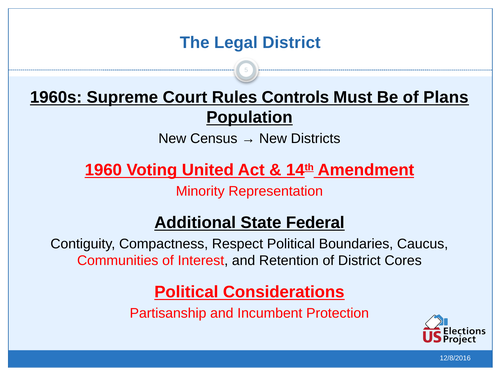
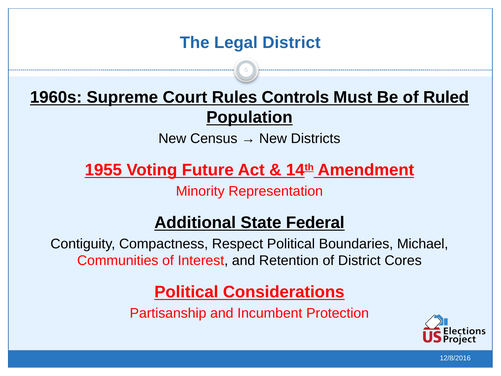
Plans: Plans -> Ruled
1960: 1960 -> 1955
United: United -> Future
Caucus: Caucus -> Michael
